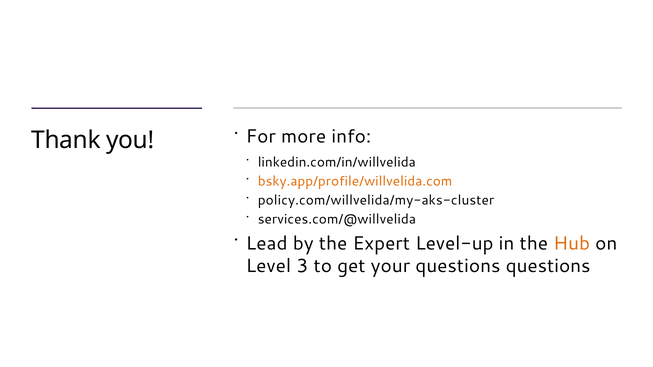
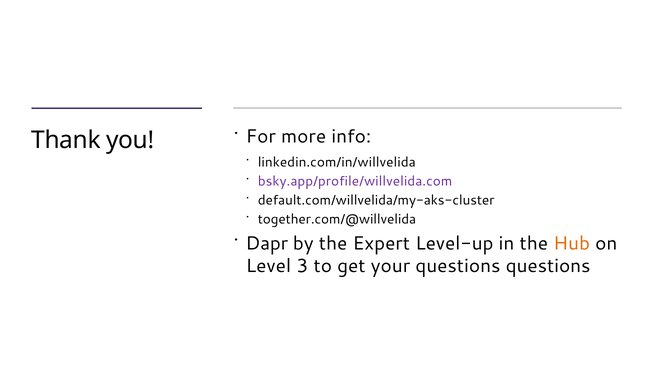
bsky.app/profile/willvelida.com colour: orange -> purple
policy.com/willvelida/my-aks-cluster: policy.com/willvelida/my-aks-cluster -> default.com/willvelida/my-aks-cluster
services.com/@willvelida: services.com/@willvelida -> together.com/@willvelida
Lead: Lead -> Dapr
